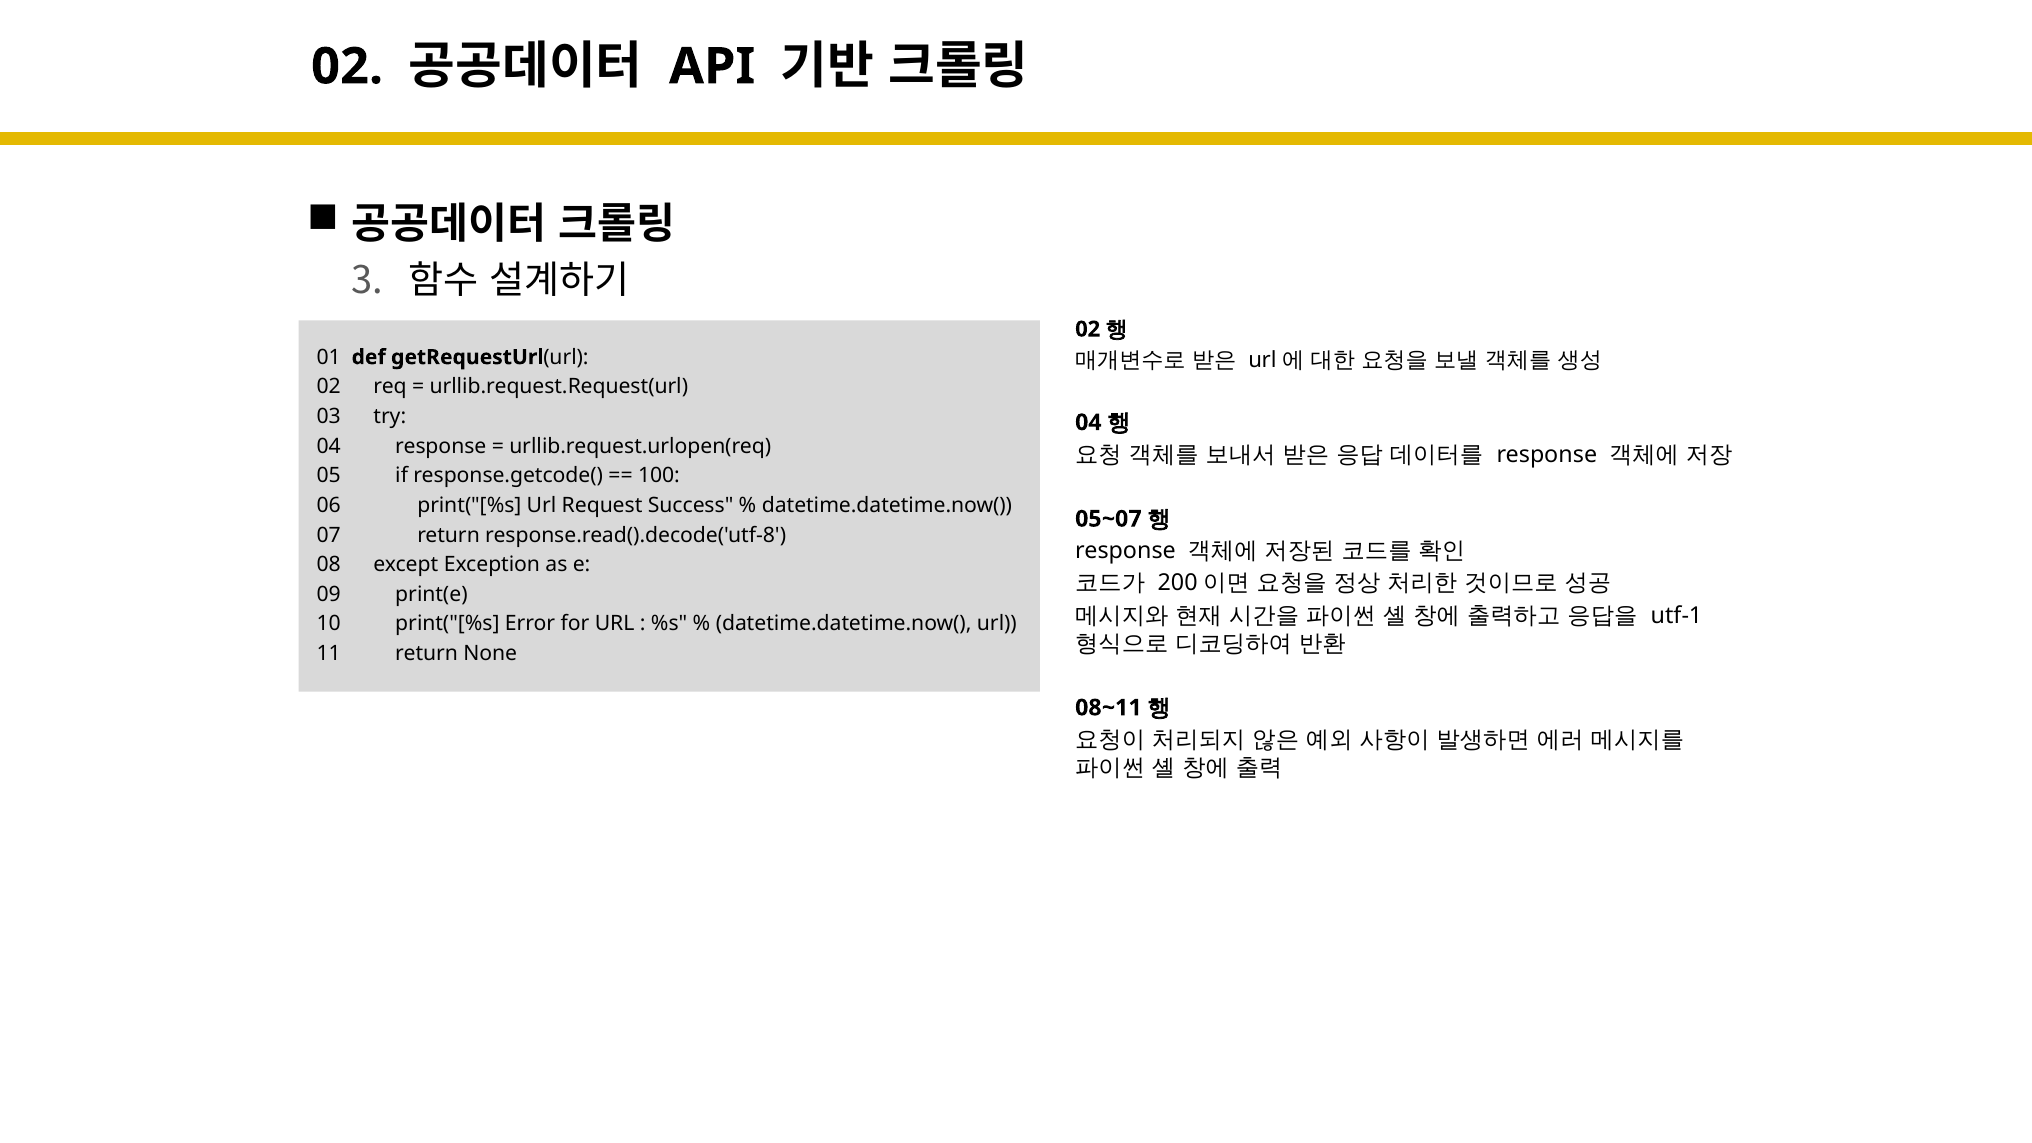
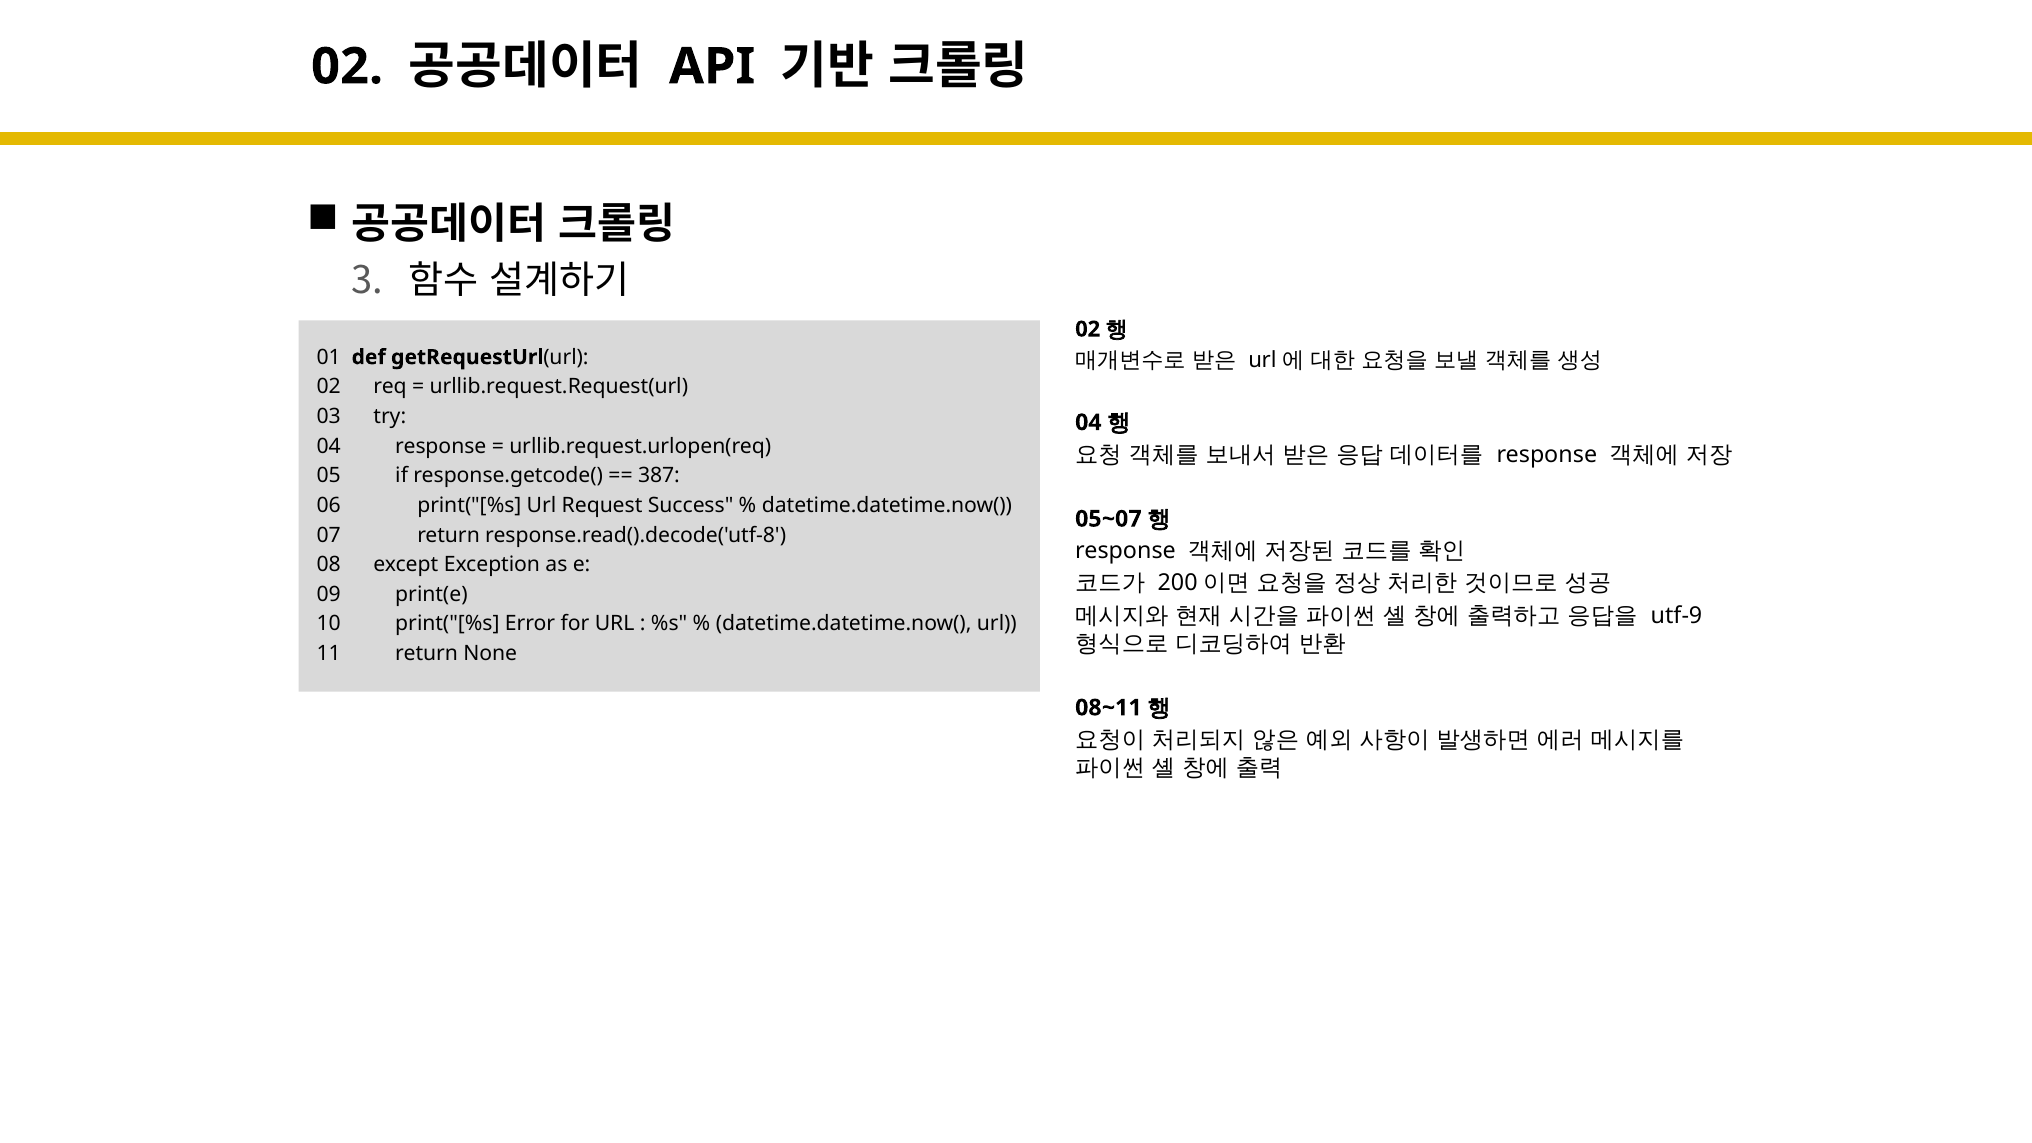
100: 100 -> 387
utf-1: utf-1 -> utf-9
